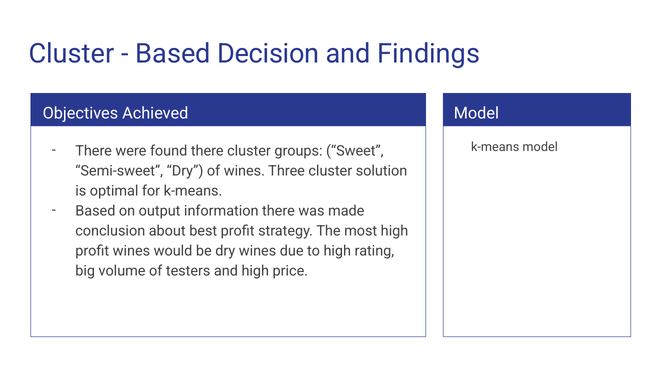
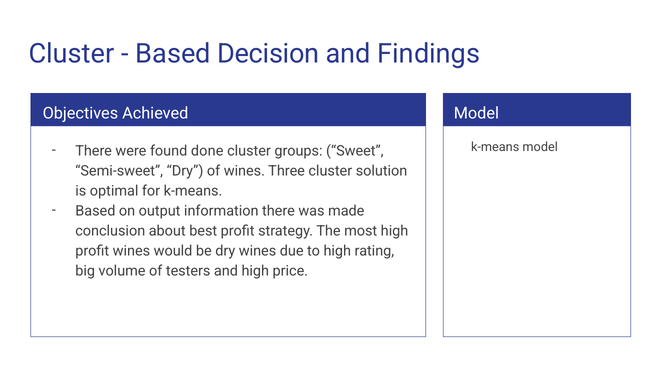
found there: there -> done
